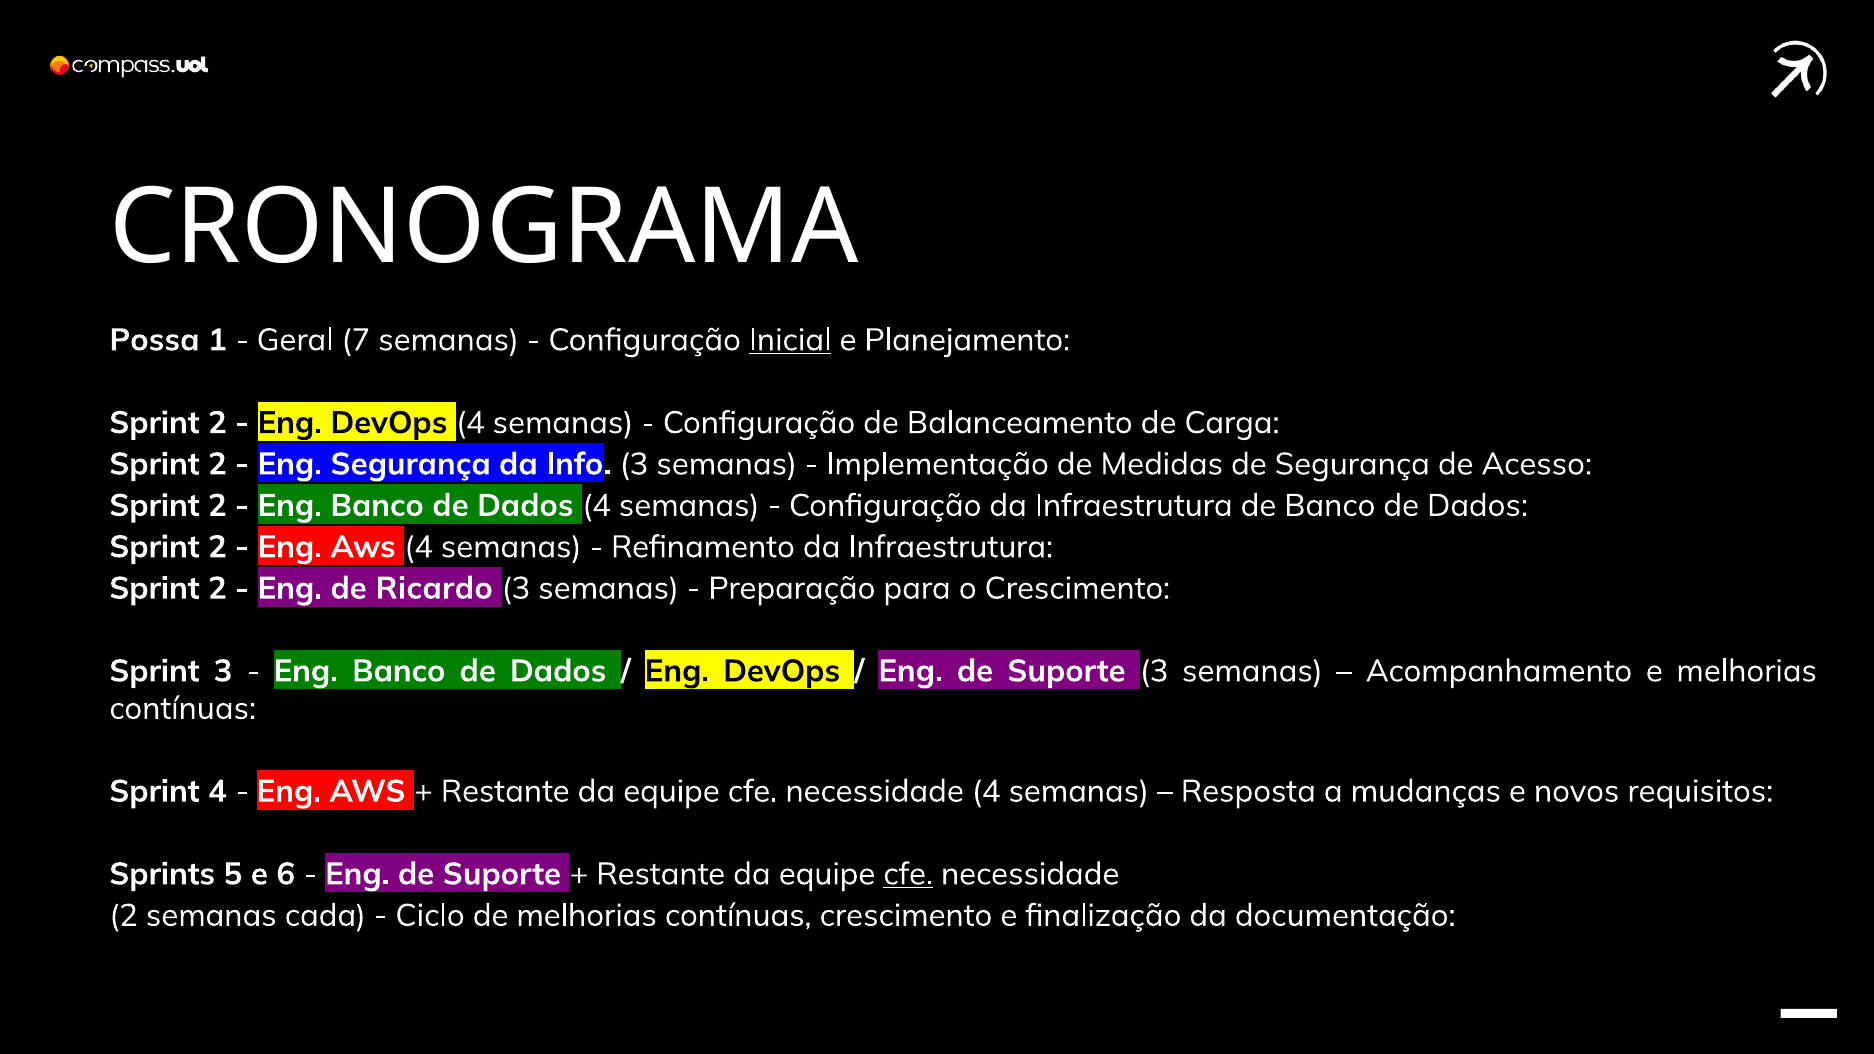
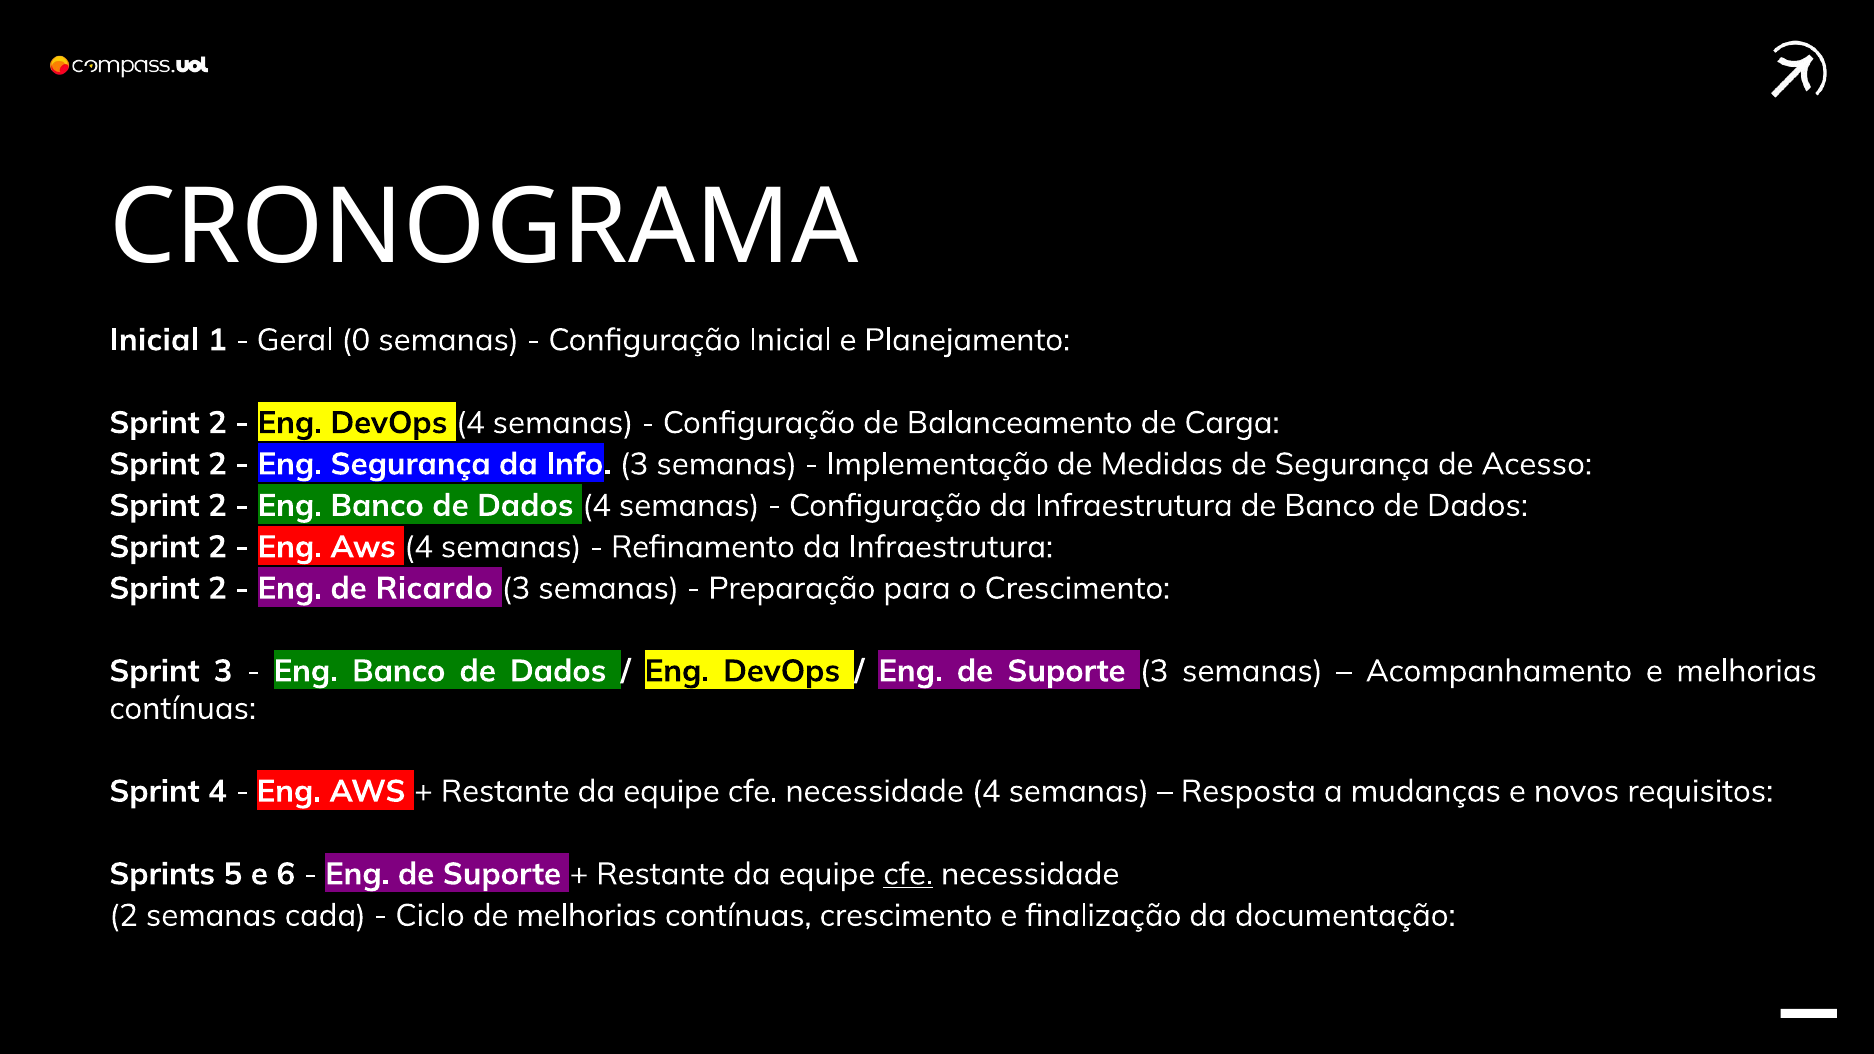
Possa at (154, 340): Possa -> Inicial
7: 7 -> 0
Inicial at (790, 340) underline: present -> none
